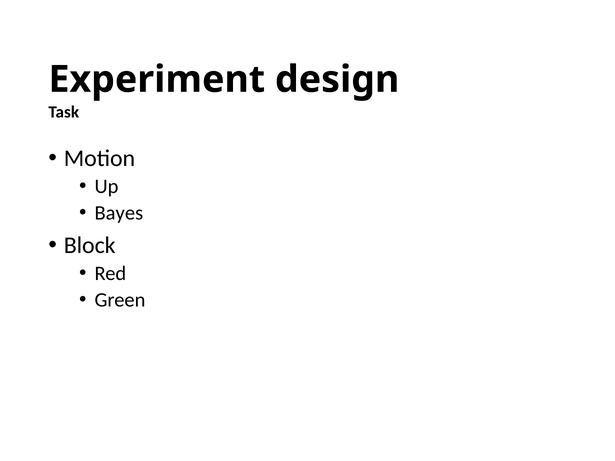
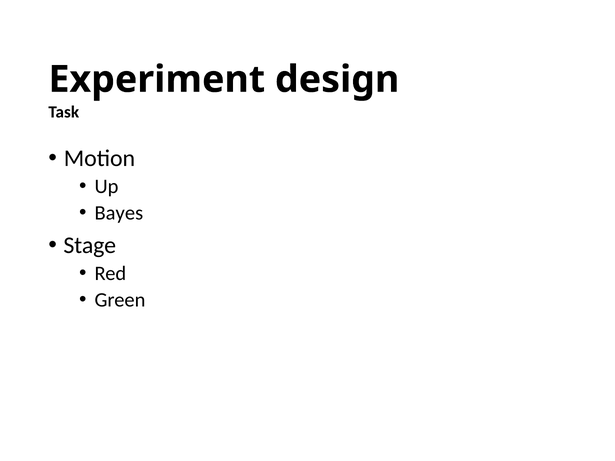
Block: Block -> Stage
